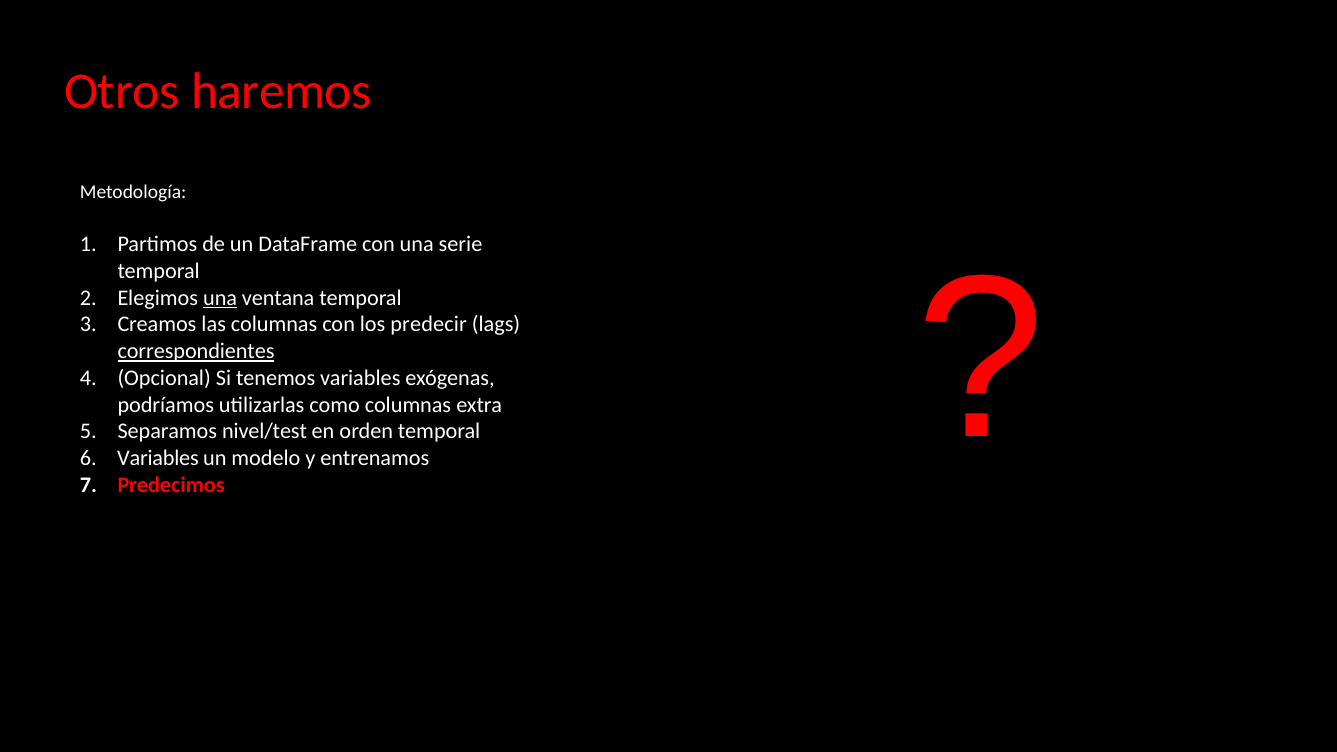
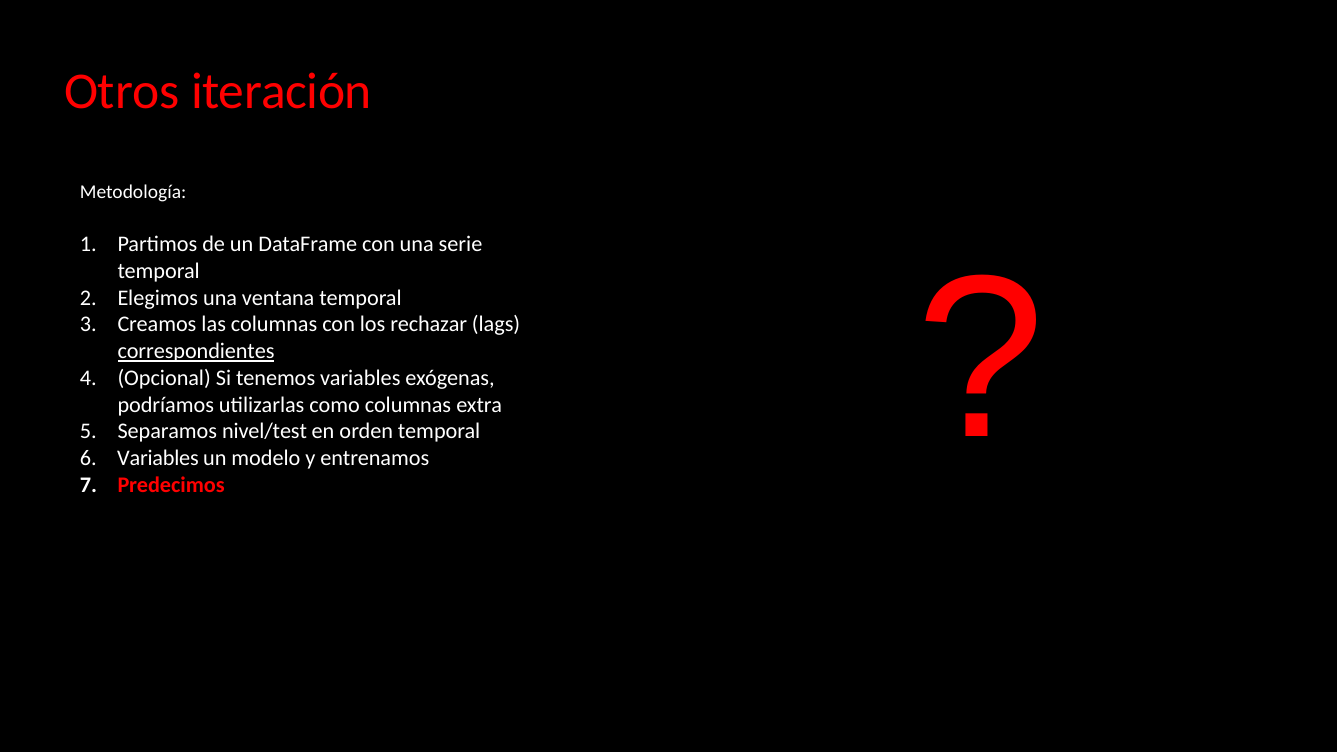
haremos: haremos -> iteración
una at (220, 298) underline: present -> none
predecir: predecir -> rechazar
